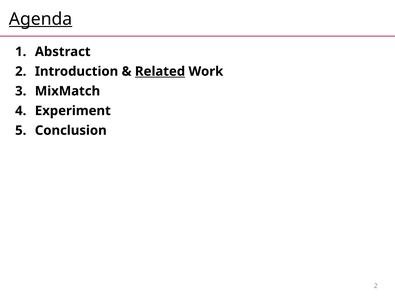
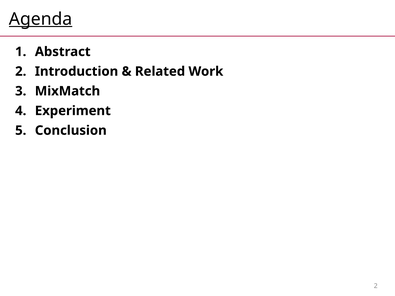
Related underline: present -> none
